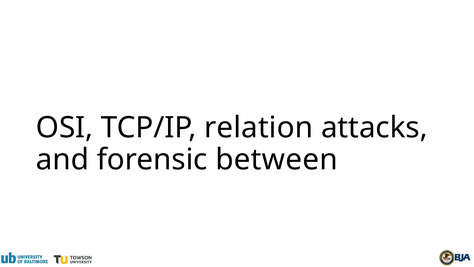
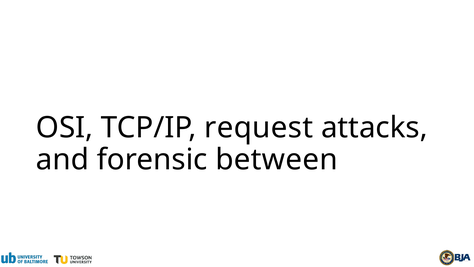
relation: relation -> request
